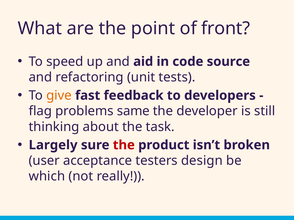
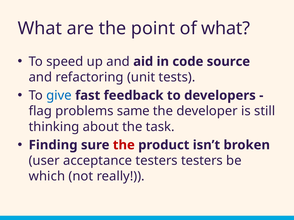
of front: front -> what
give colour: orange -> blue
Largely: Largely -> Finding
testers design: design -> testers
